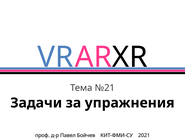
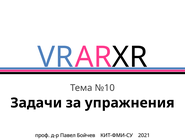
№21: №21 -> №10
